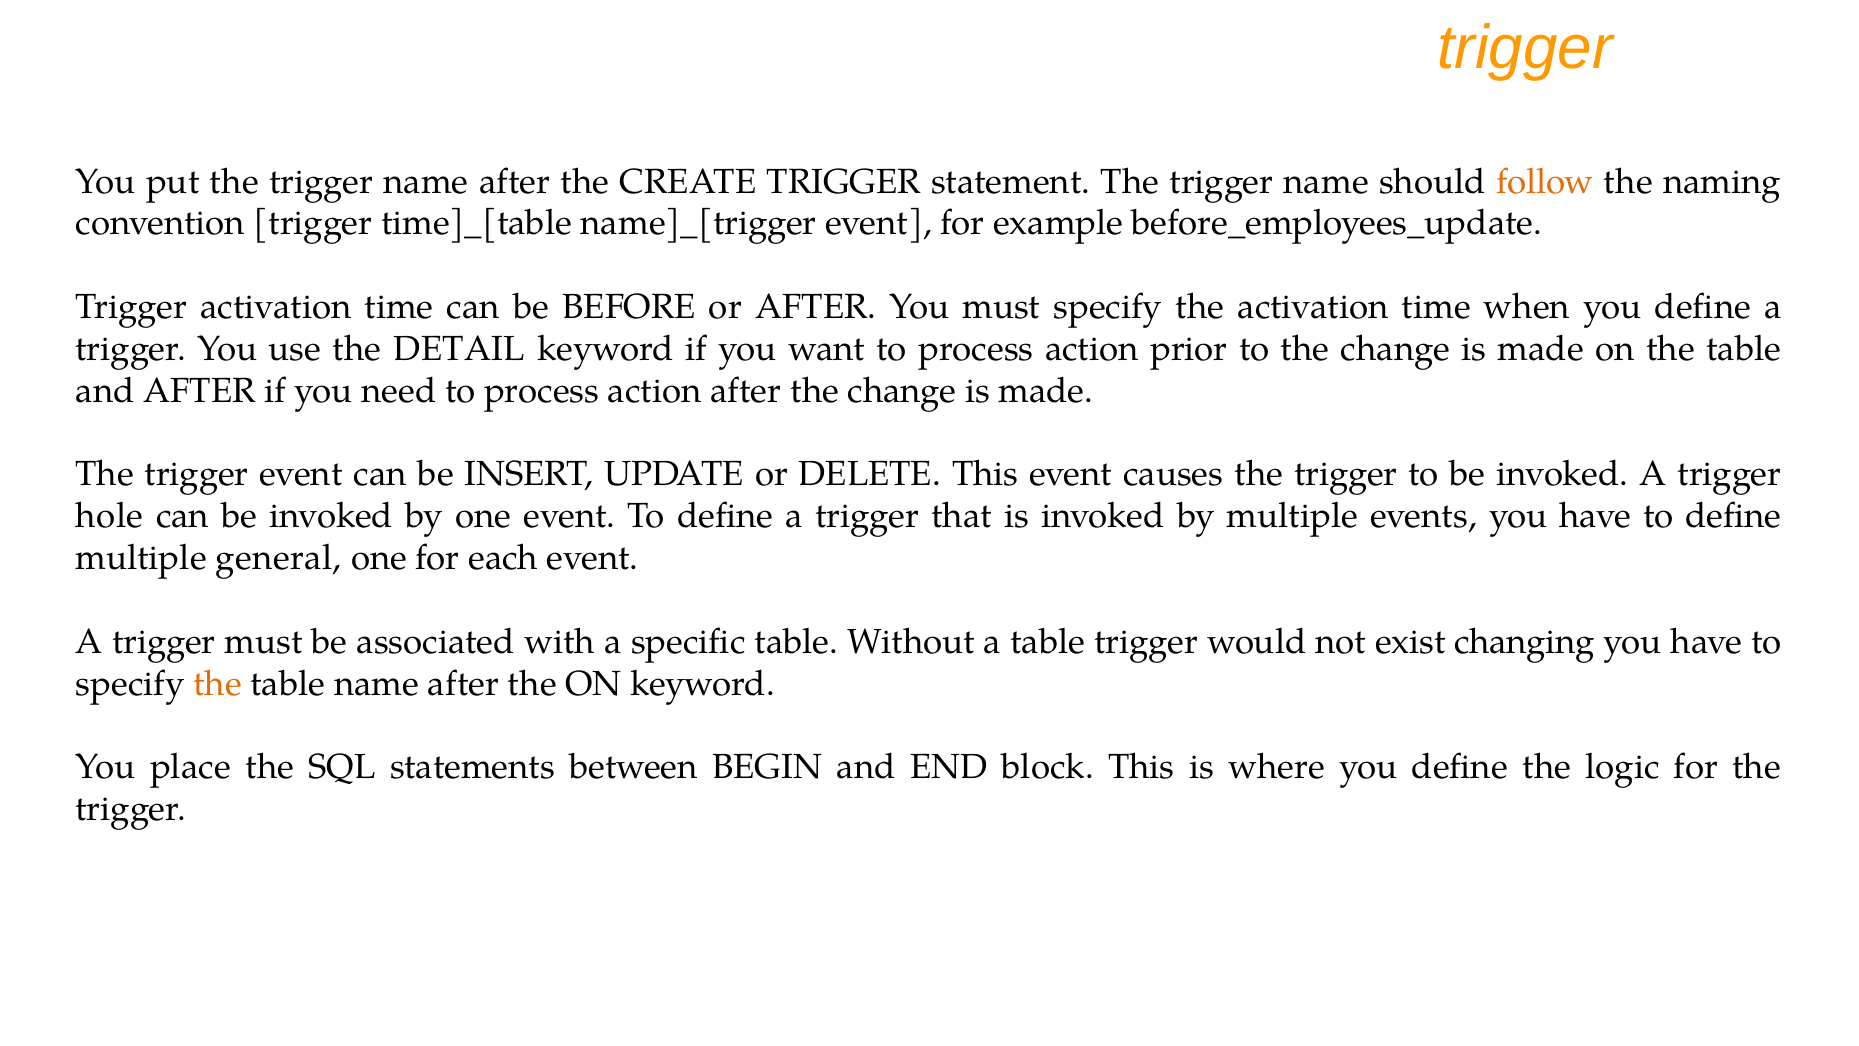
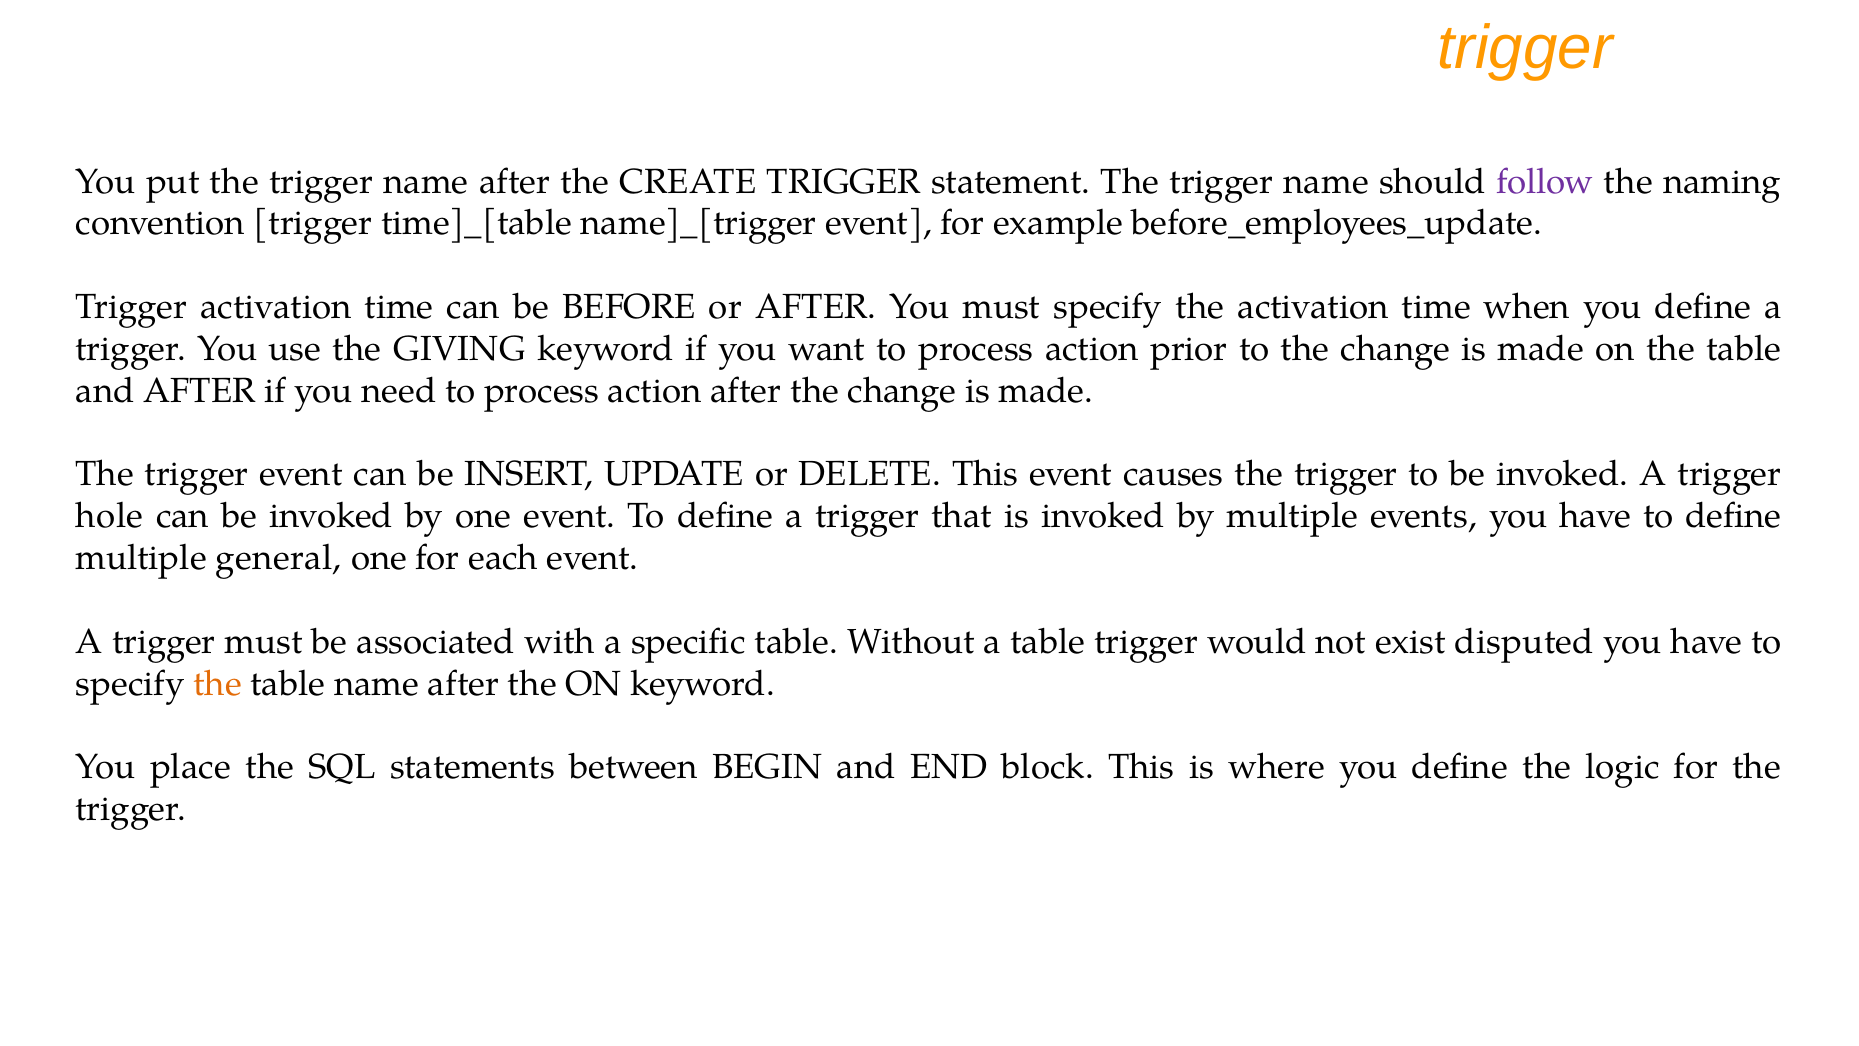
follow colour: orange -> purple
DETAIL: DETAIL -> GIVING
changing: changing -> disputed
